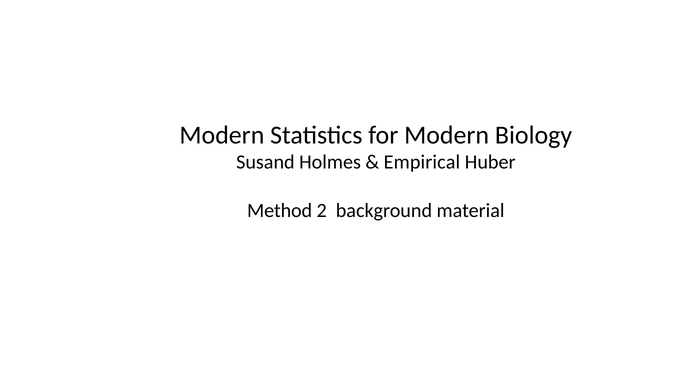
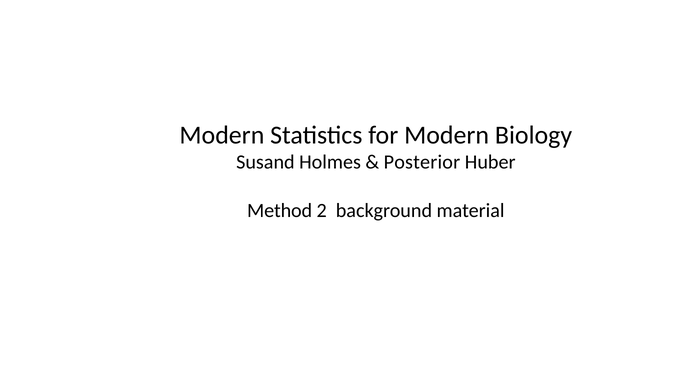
Empirical: Empirical -> Posterior
